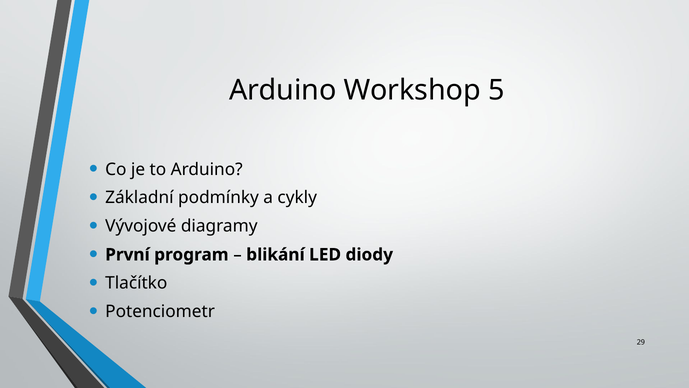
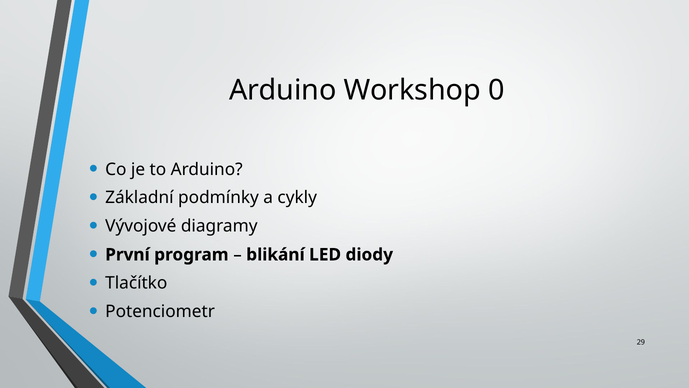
5: 5 -> 0
